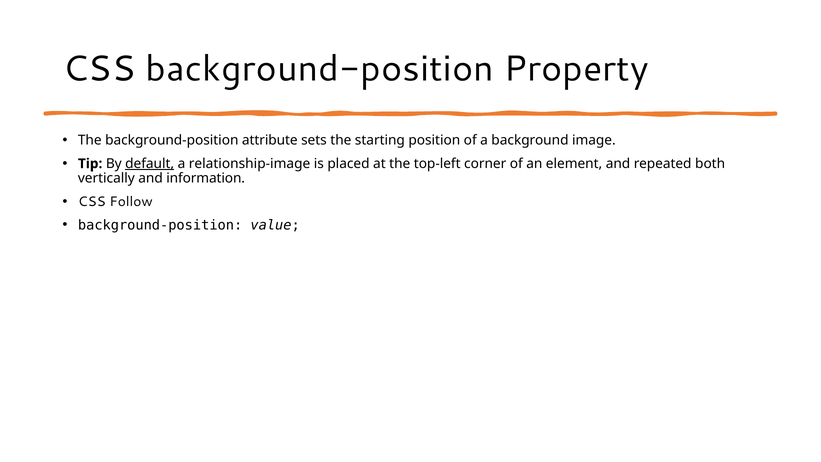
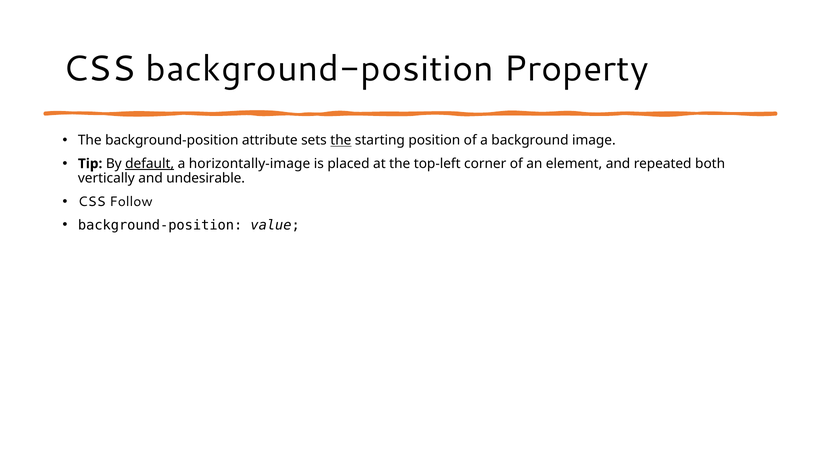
the at (341, 140) underline: none -> present
relationship-image: relationship-image -> horizontally-image
information: information -> undesirable
